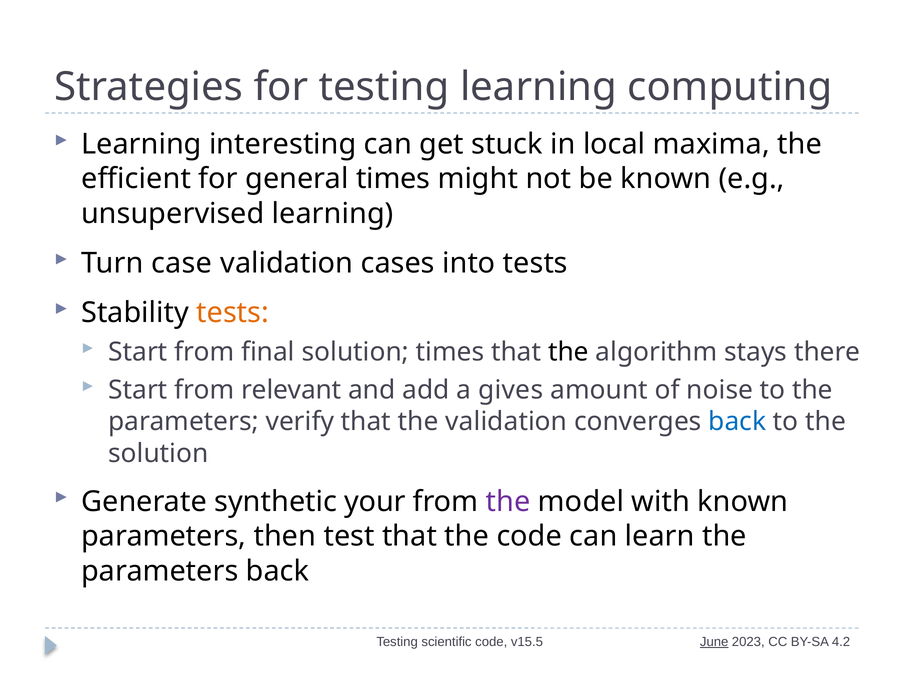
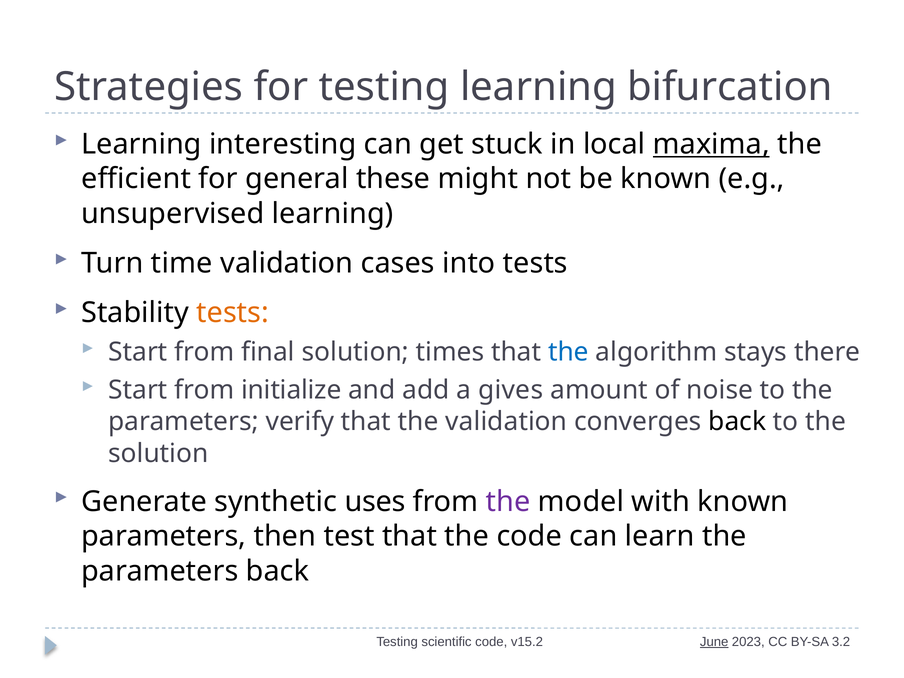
computing: computing -> bifurcation
maxima underline: none -> present
general times: times -> these
case: case -> time
the at (568, 352) colour: black -> blue
relevant: relevant -> initialize
back at (737, 422) colour: blue -> black
your: your -> uses
v15.5: v15.5 -> v15.2
4.2: 4.2 -> 3.2
